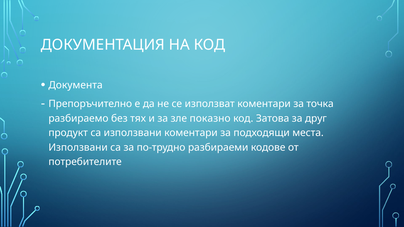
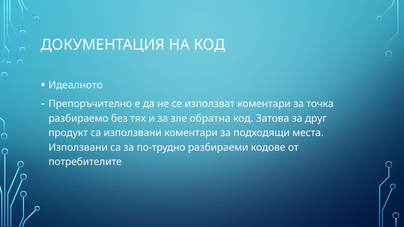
Документа: Документа -> Идеалното
показно: показно -> обратна
